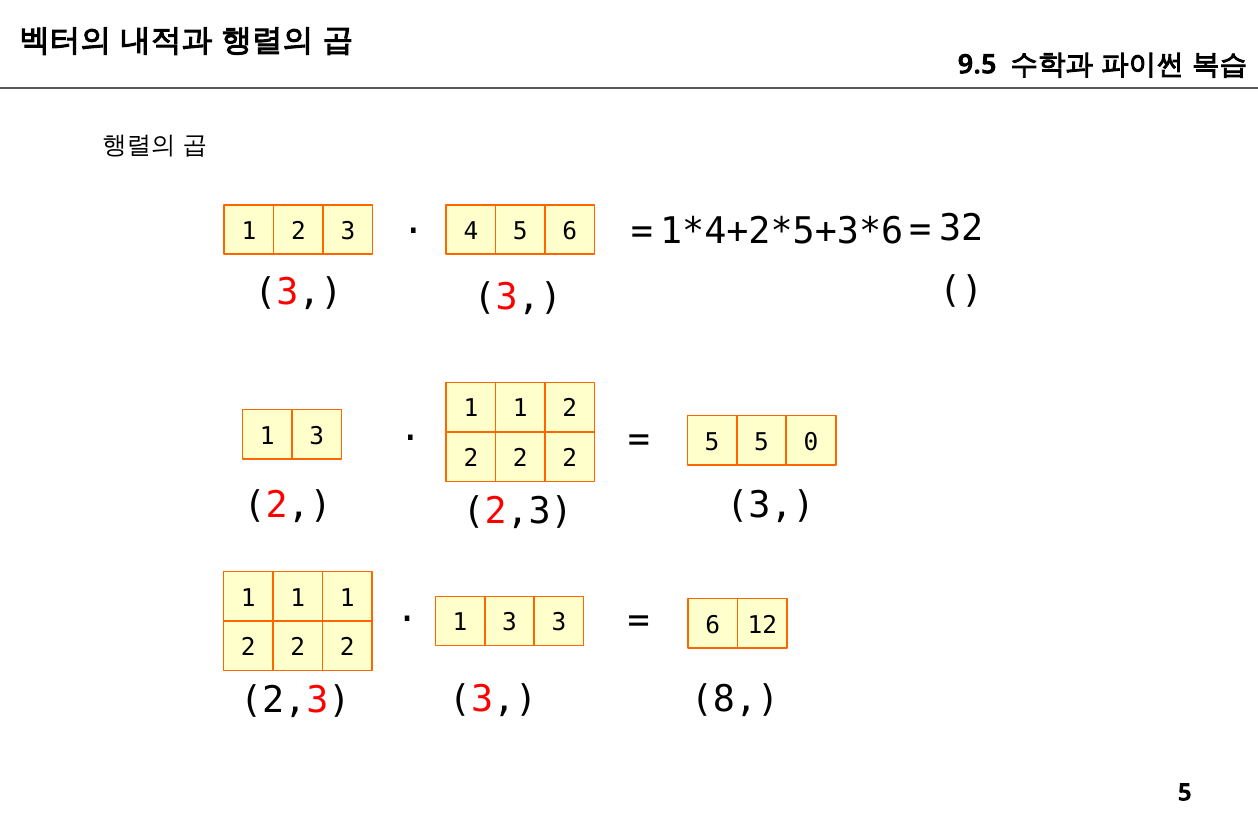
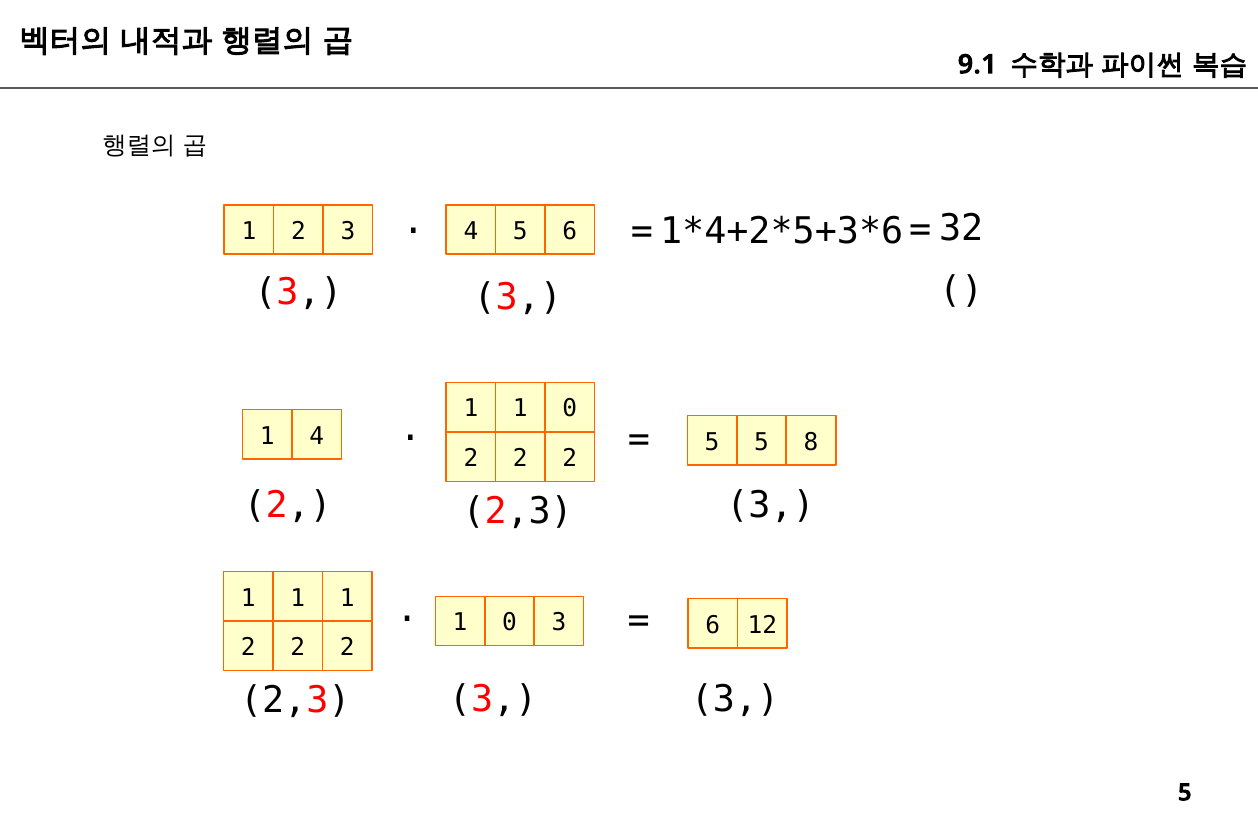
9.5: 9.5 -> 9.1
1 1 2: 2 -> 0
3 at (317, 436): 3 -> 4
0: 0 -> 8
3 at (510, 623): 3 -> 0
8 at (735, 700): 8 -> 3
